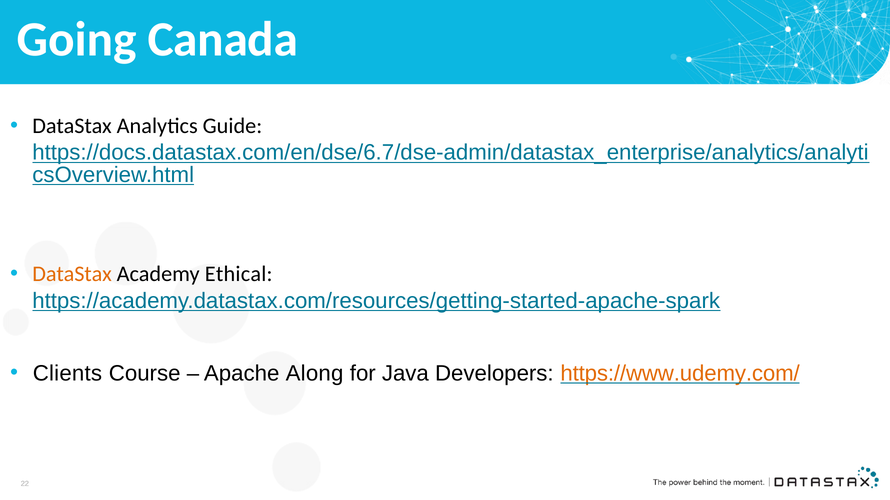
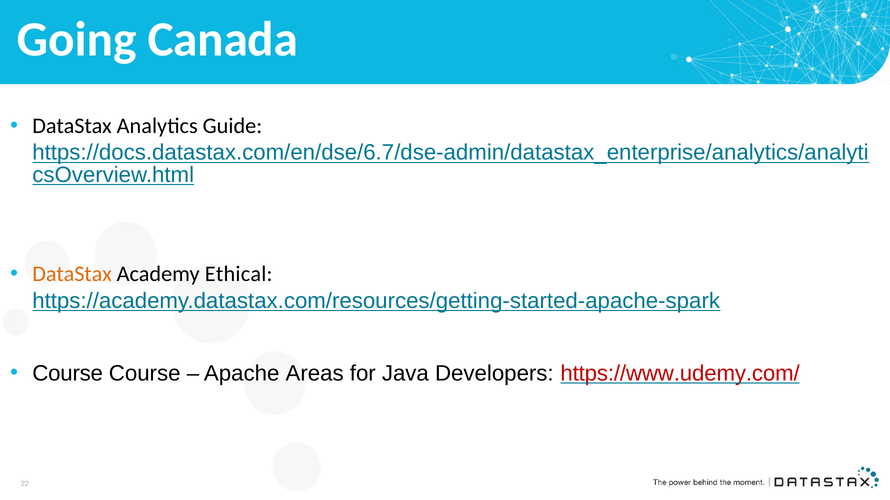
Clients at (67, 374): Clients -> Course
Along: Along -> Areas
https://www.udemy.com/ colour: orange -> red
